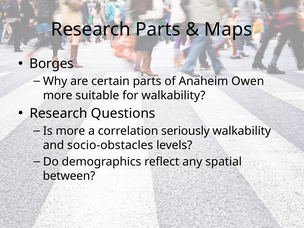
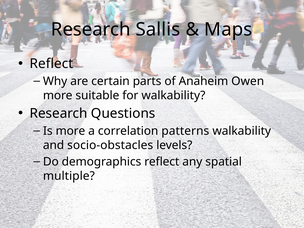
Research Parts: Parts -> Sallis
Borges at (52, 64): Borges -> Reflect
seriously: seriously -> patterns
between: between -> multiple
